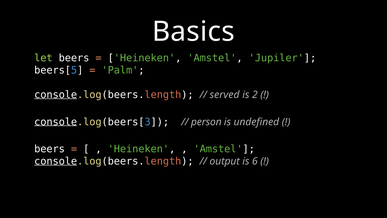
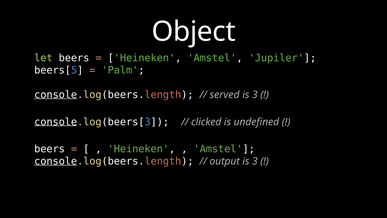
Basics: Basics -> Object
2 at (255, 95): 2 -> 3
person: person -> clicked
output is 6: 6 -> 3
